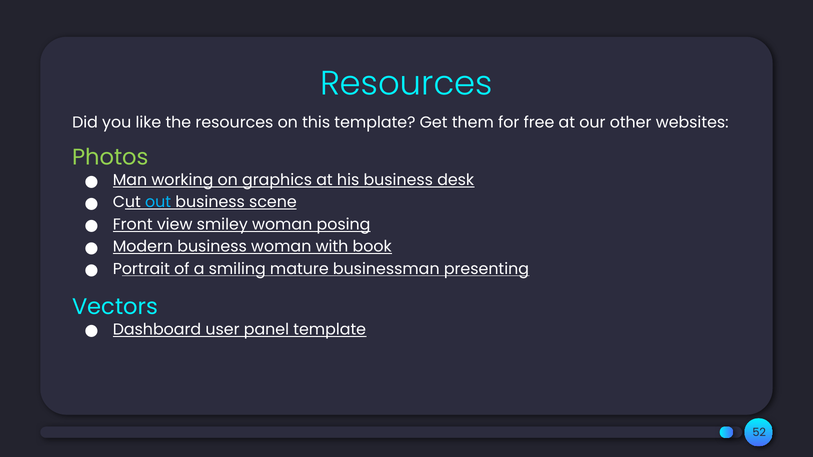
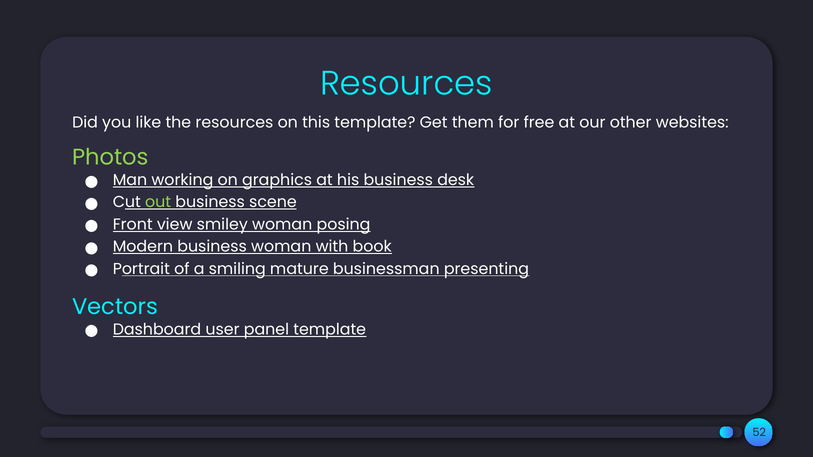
out colour: light blue -> light green
